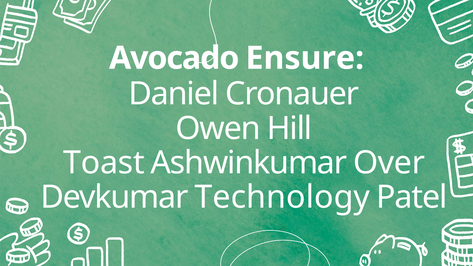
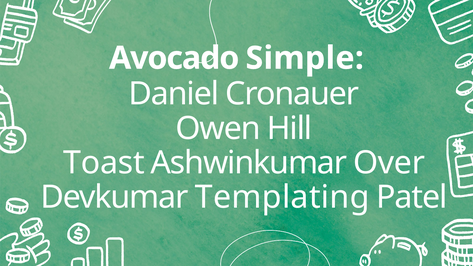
Ensure: Ensure -> Simple
Technology: Technology -> Templating
